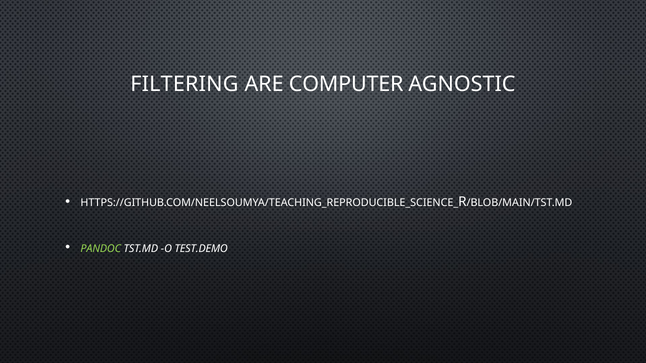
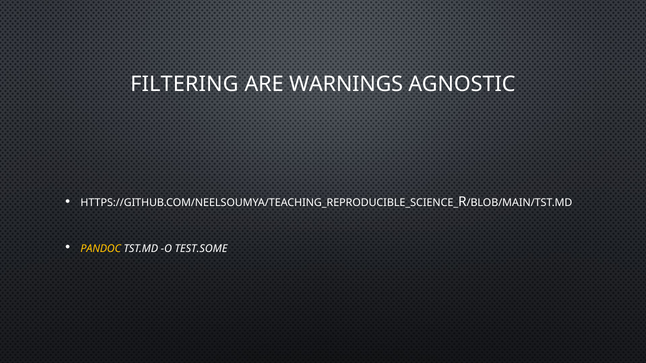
COMPUTER: COMPUTER -> WARNINGS
PANDOC colour: light green -> yellow
TEST.DEMO: TEST.DEMO -> TEST.SOME
